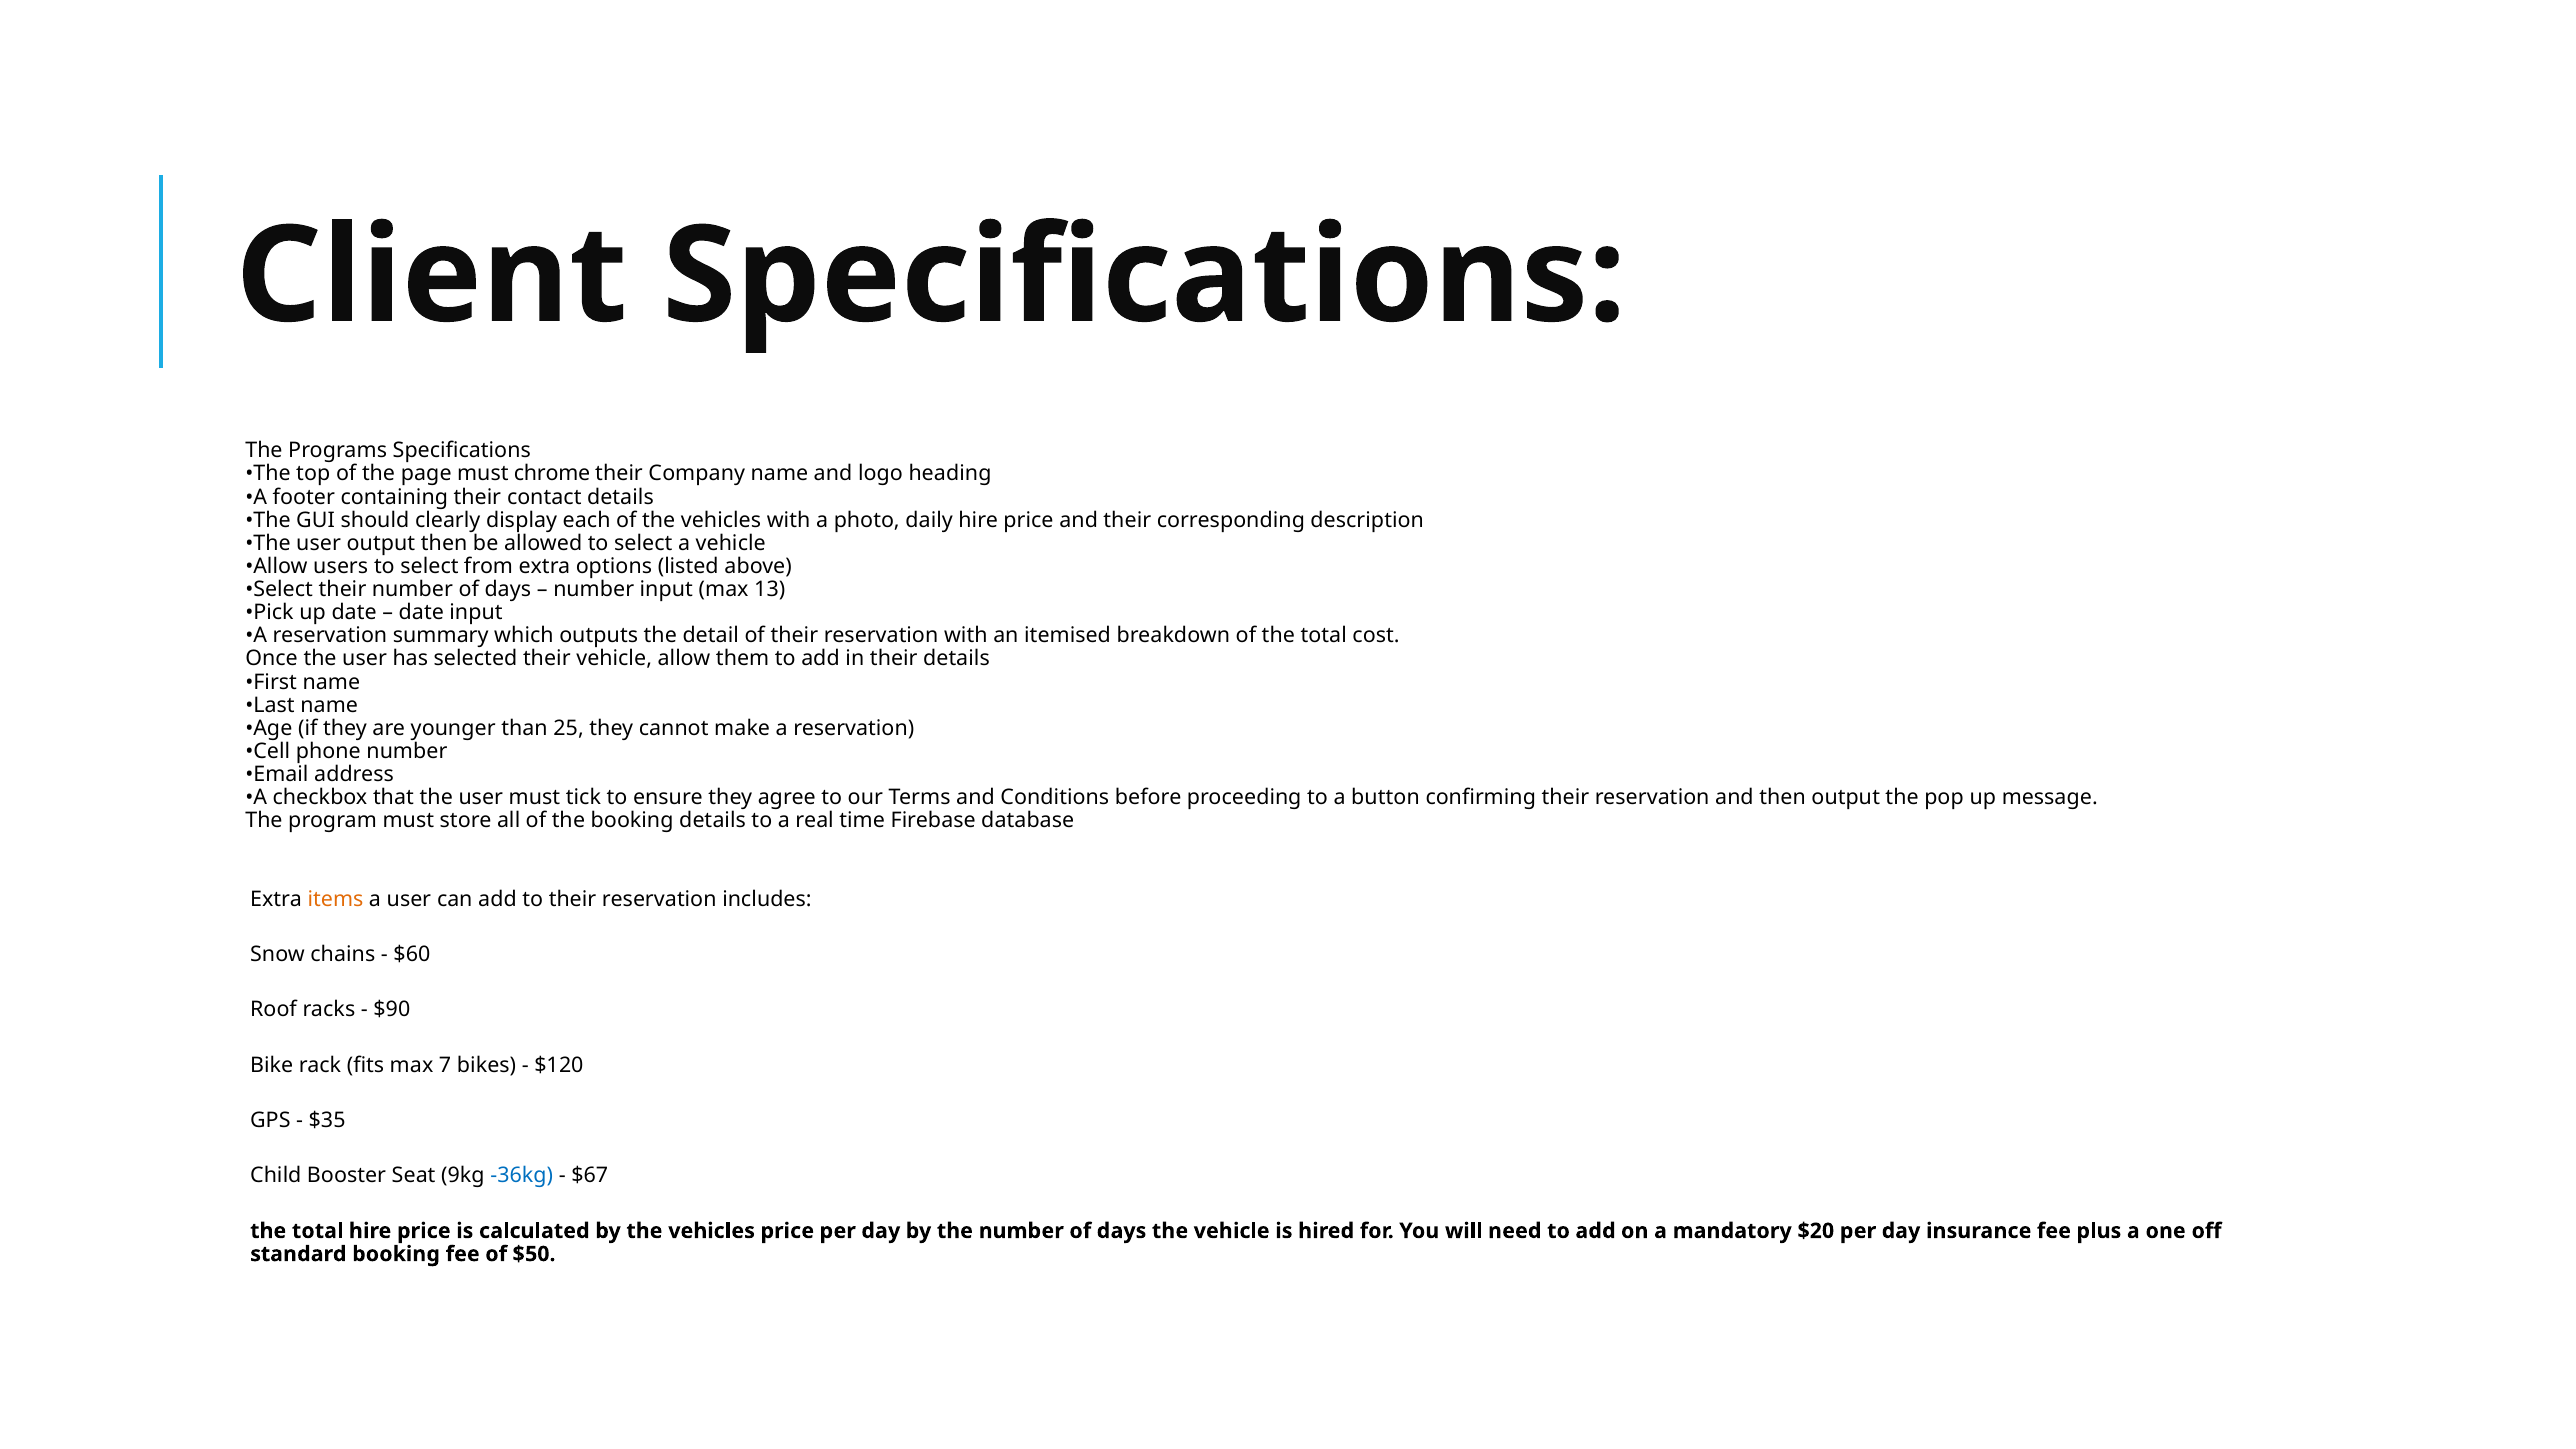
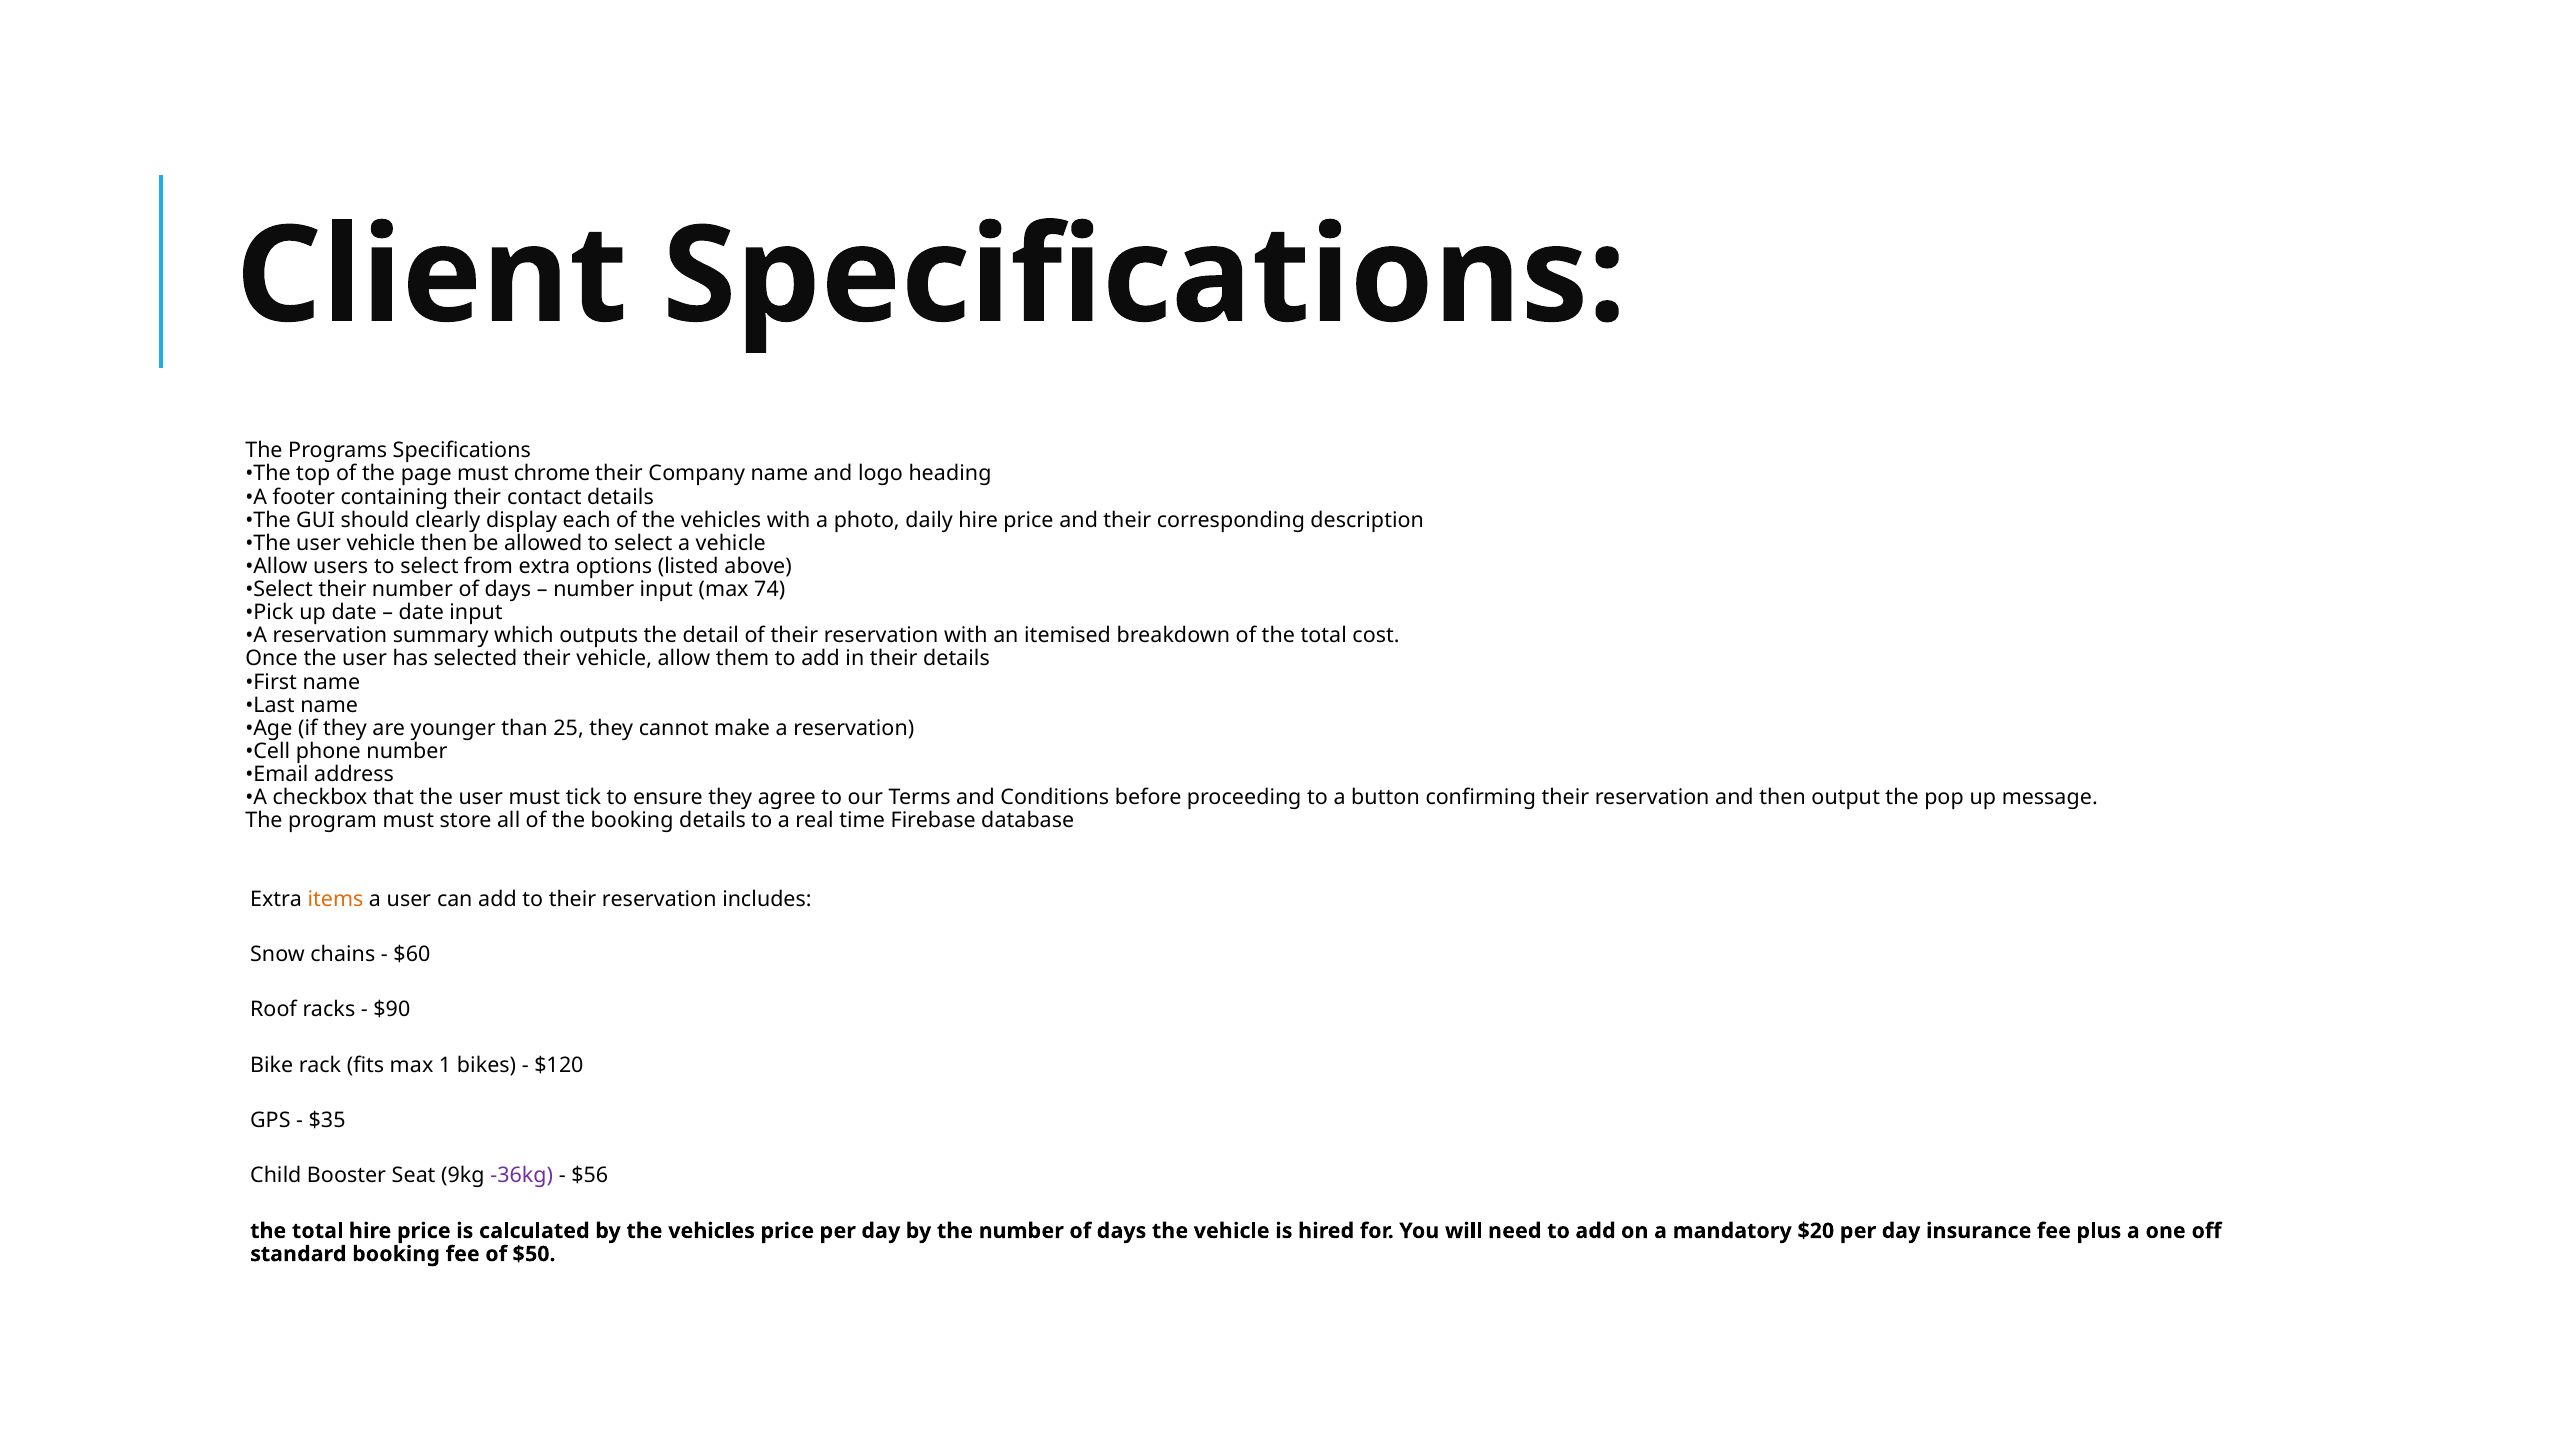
user output: output -> vehicle
13: 13 -> 74
7: 7 -> 1
-36kg colour: blue -> purple
$67: $67 -> $56
